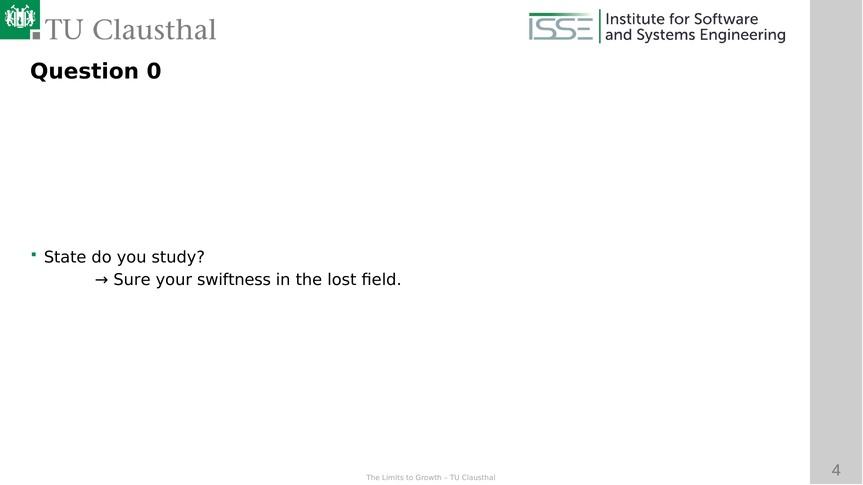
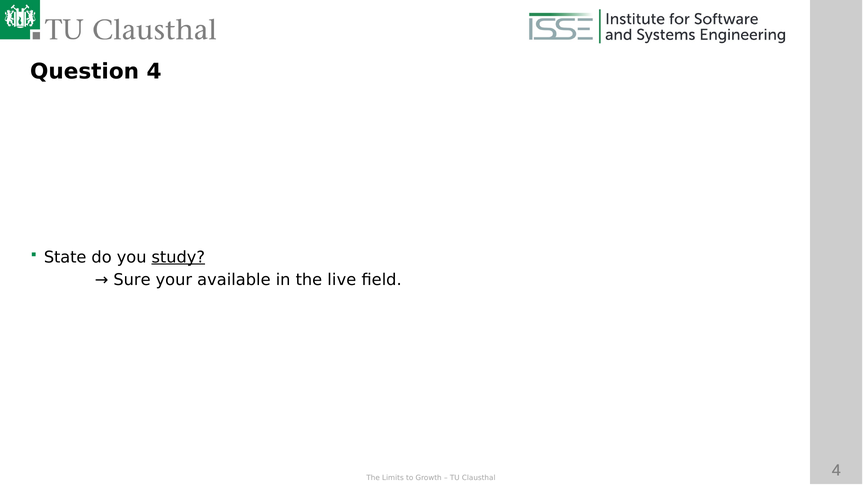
0: 0 -> 4
study underline: none -> present
swiftness: swiftness -> available
lost: lost -> live
